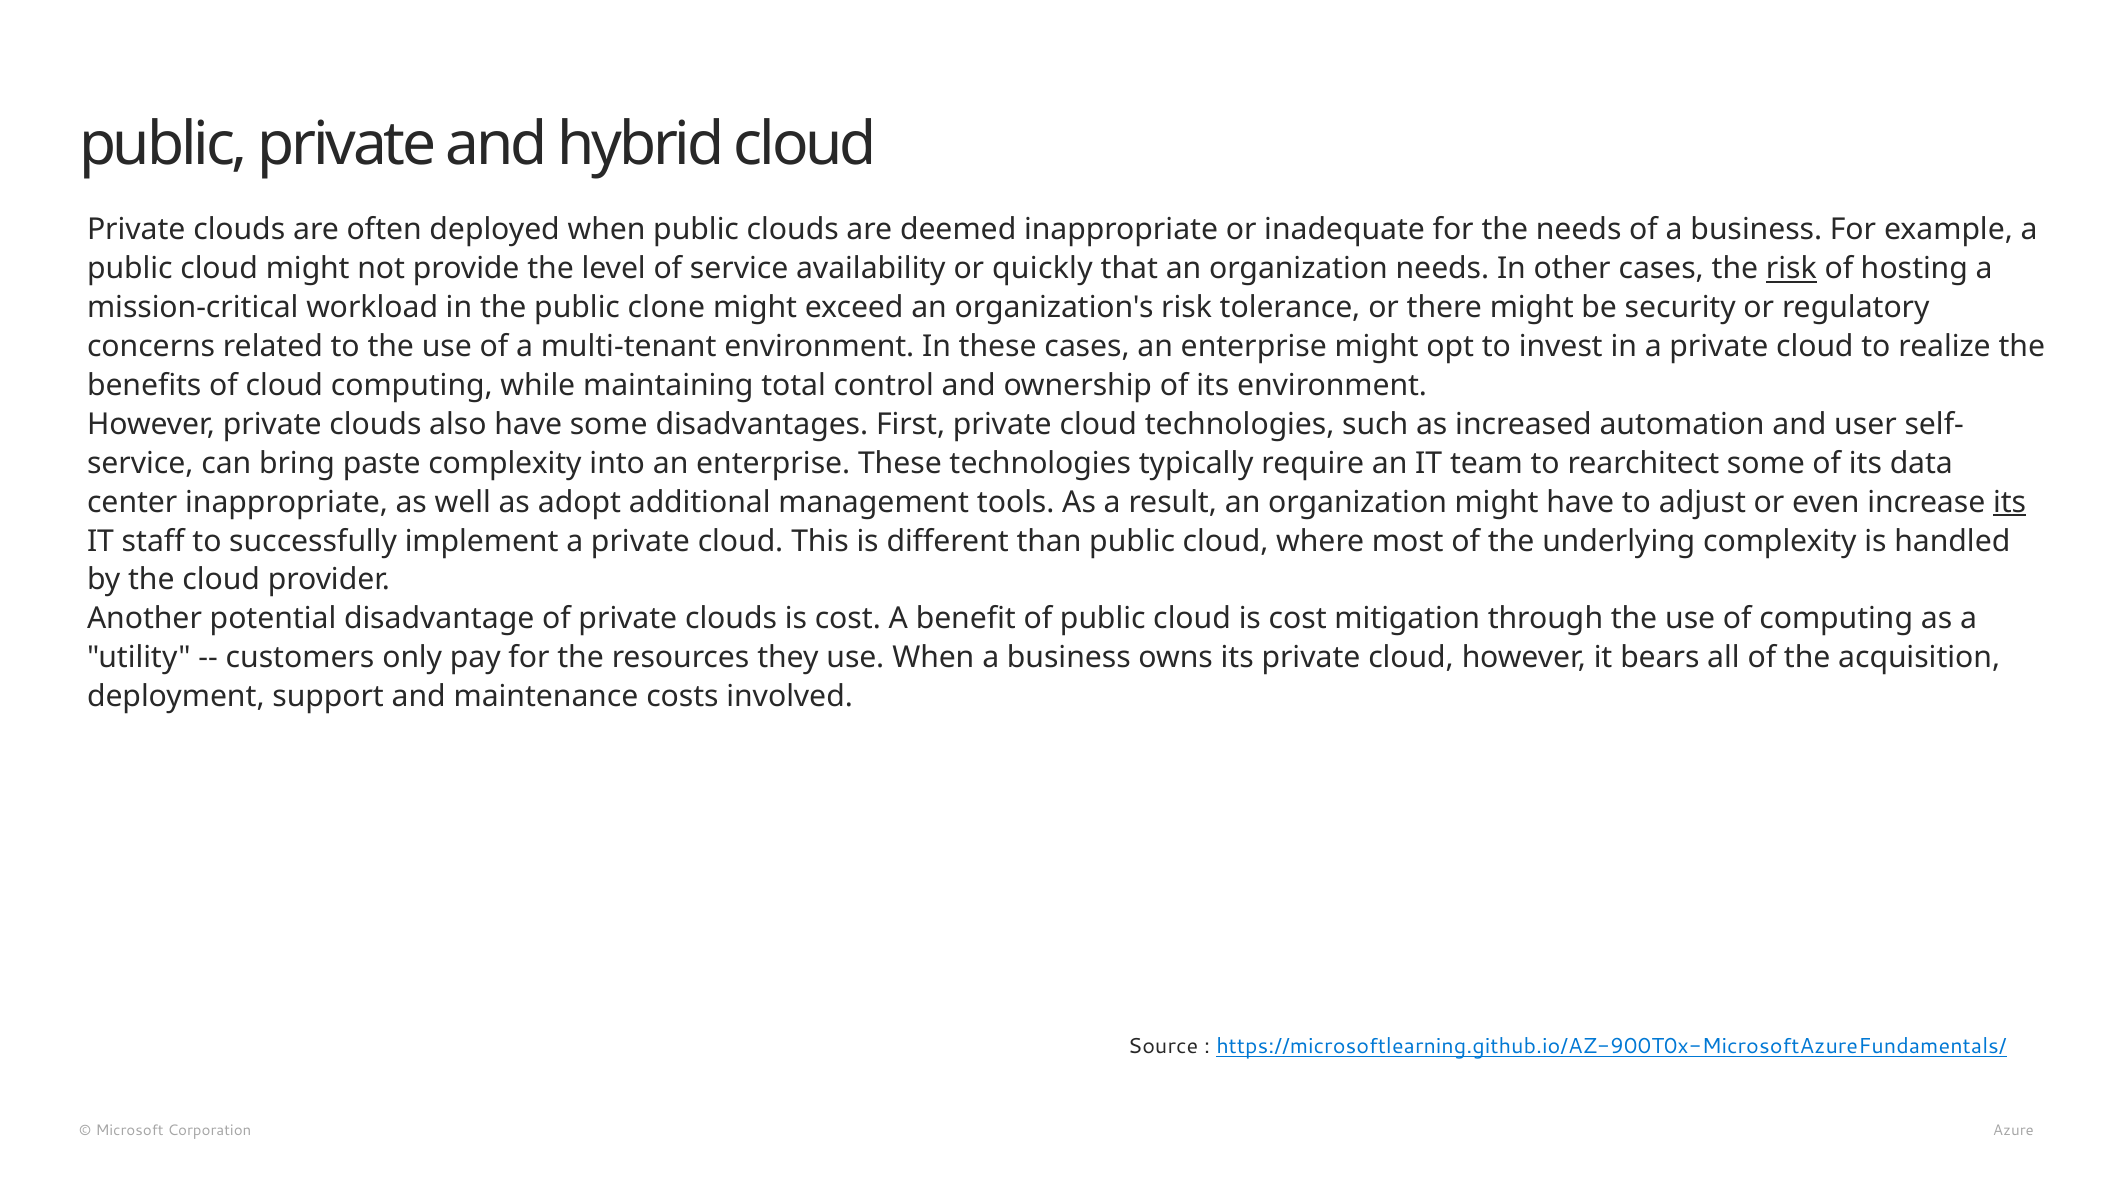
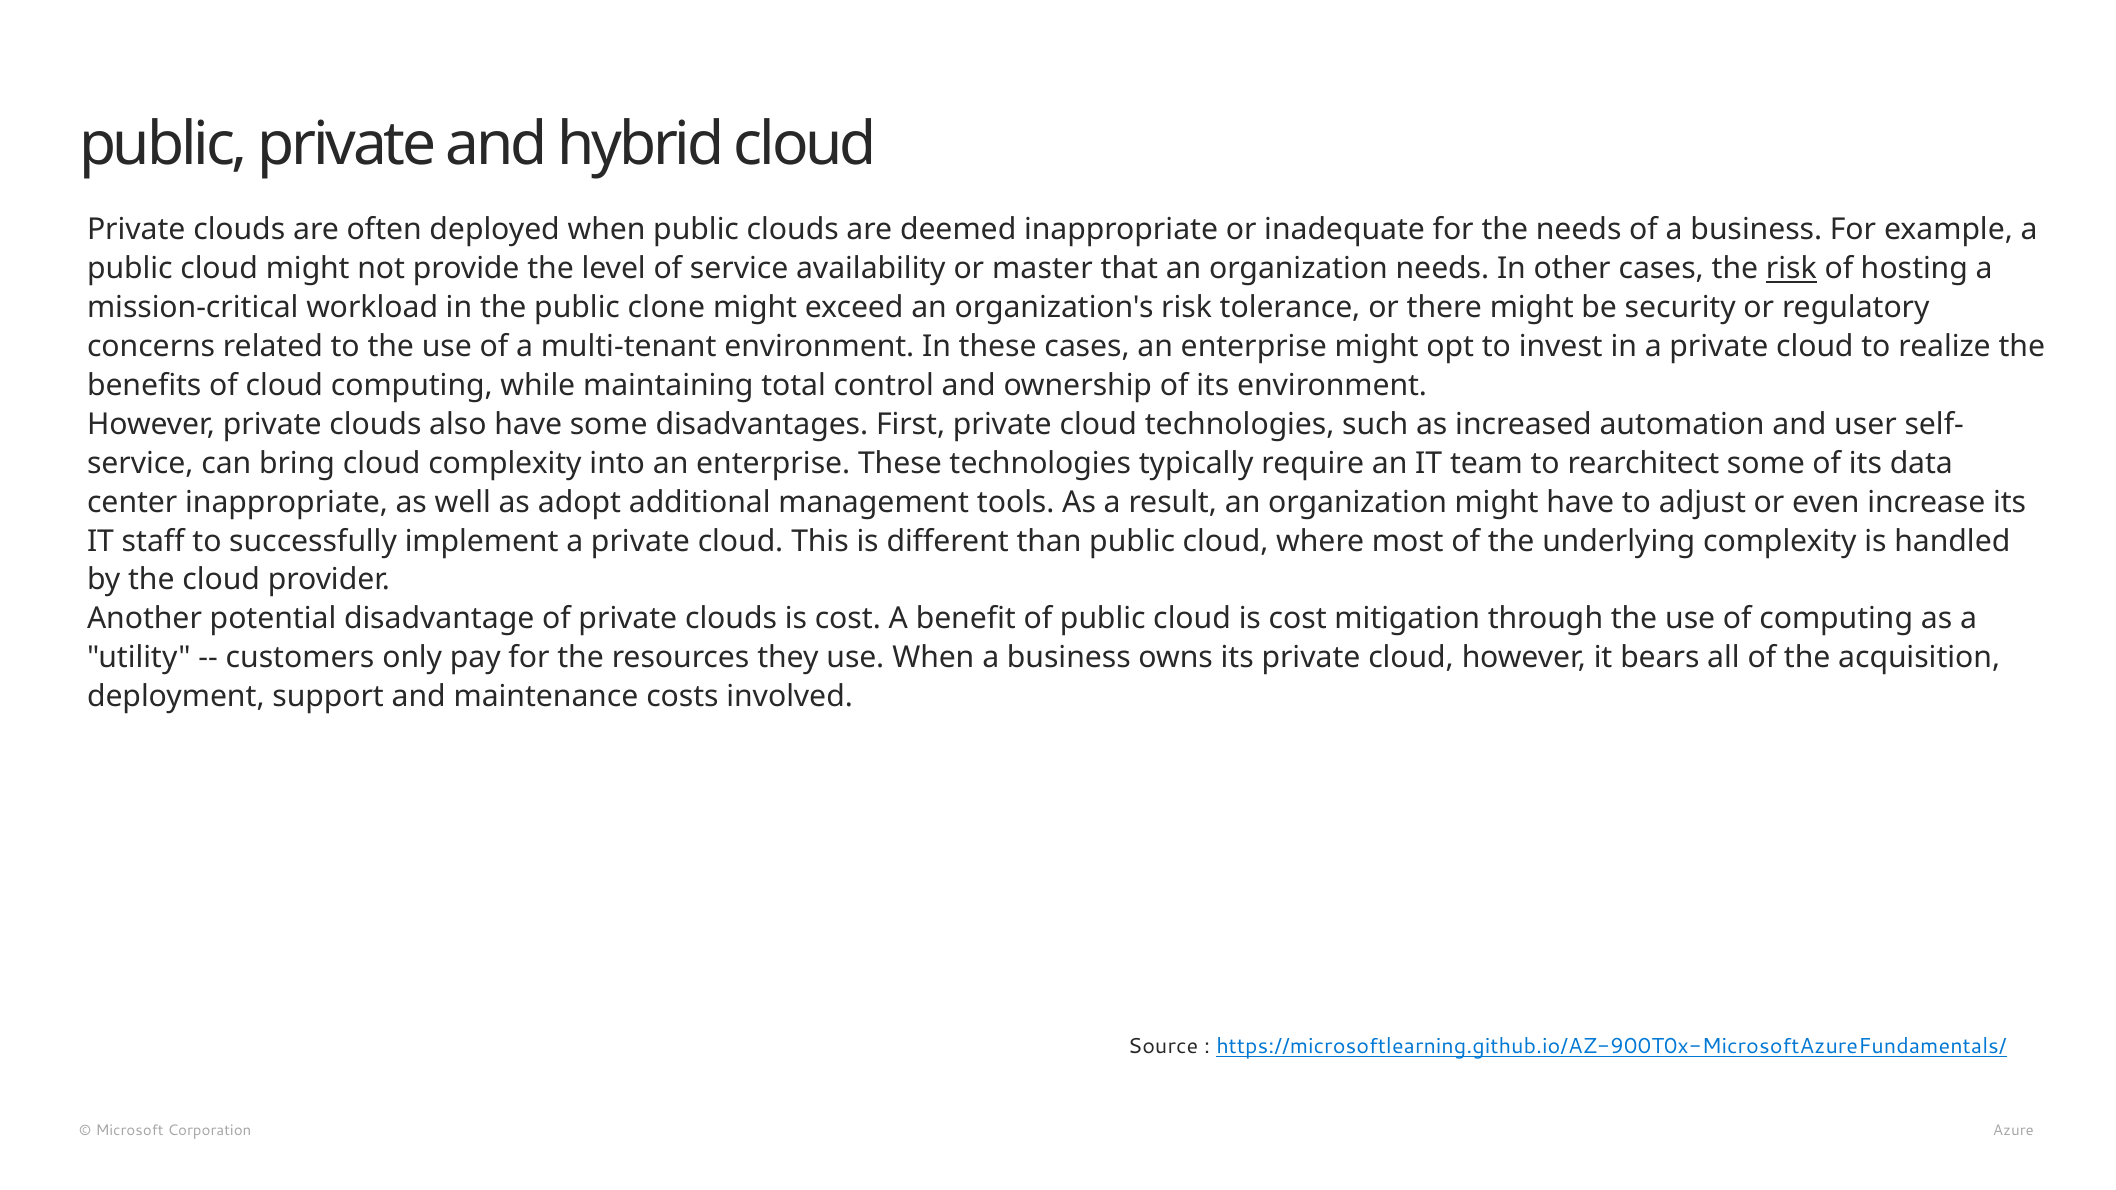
quickly: quickly -> master
bring paste: paste -> cloud
its at (2010, 502) underline: present -> none
